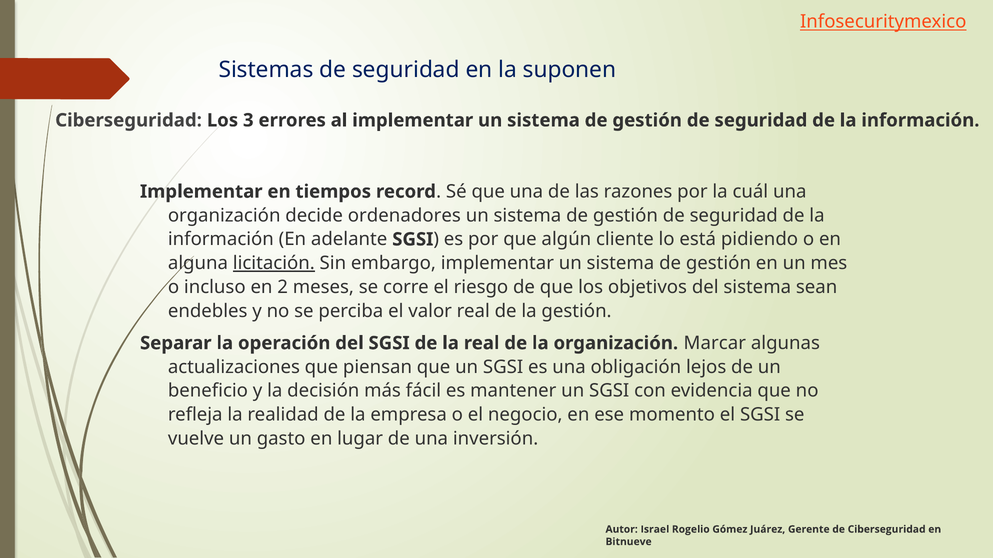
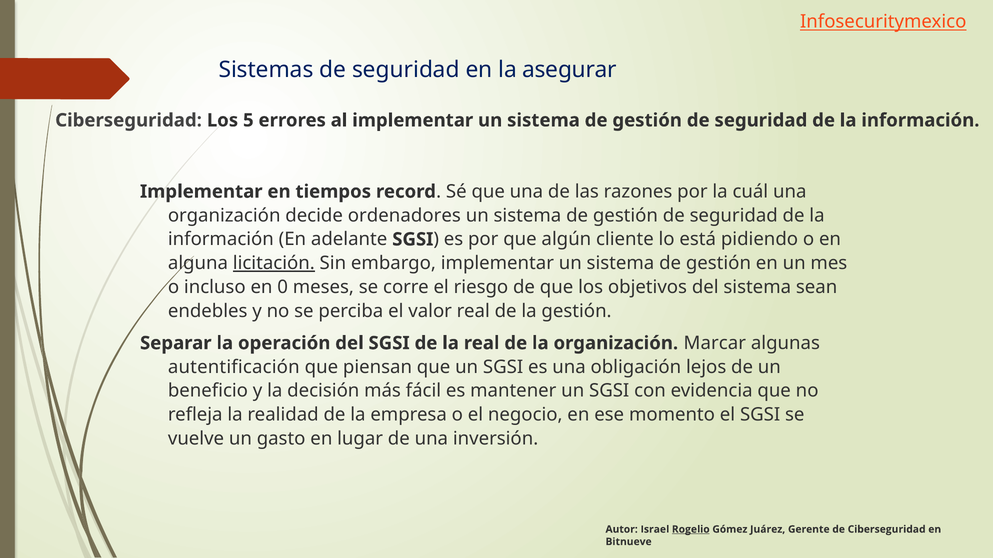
suponen: suponen -> asegurar
3: 3 -> 5
2: 2 -> 0
actualizaciones: actualizaciones -> autentificación
Rogelio underline: none -> present
